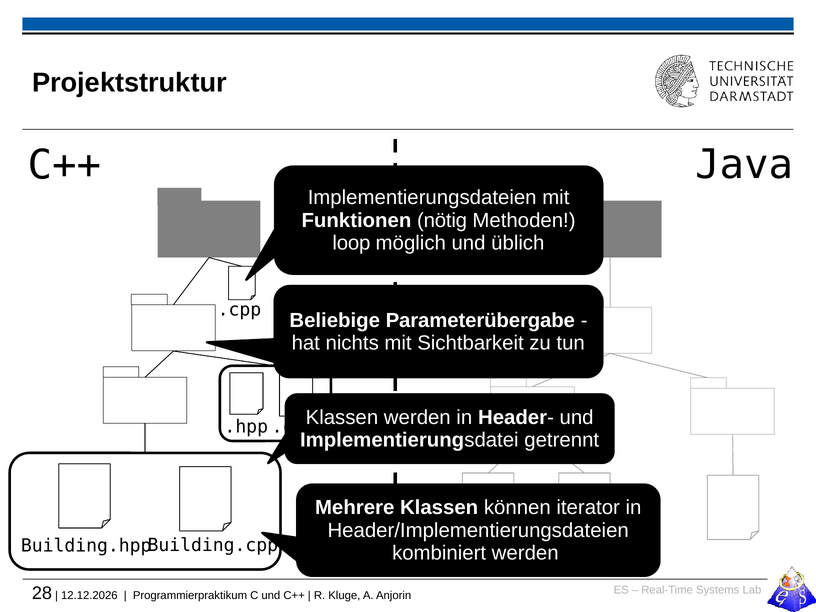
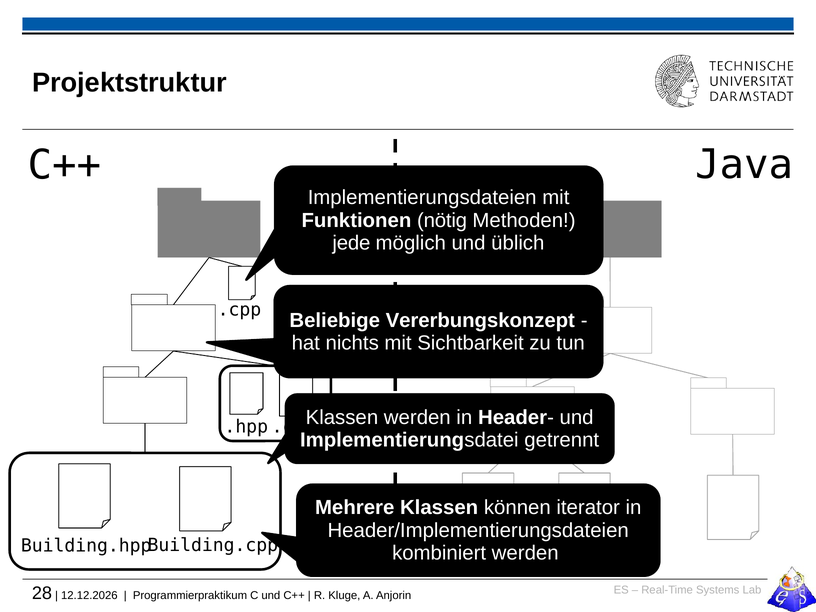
loop: loop -> jede
Parameterübergabe: Parameterübergabe -> Vererbungskonzept
